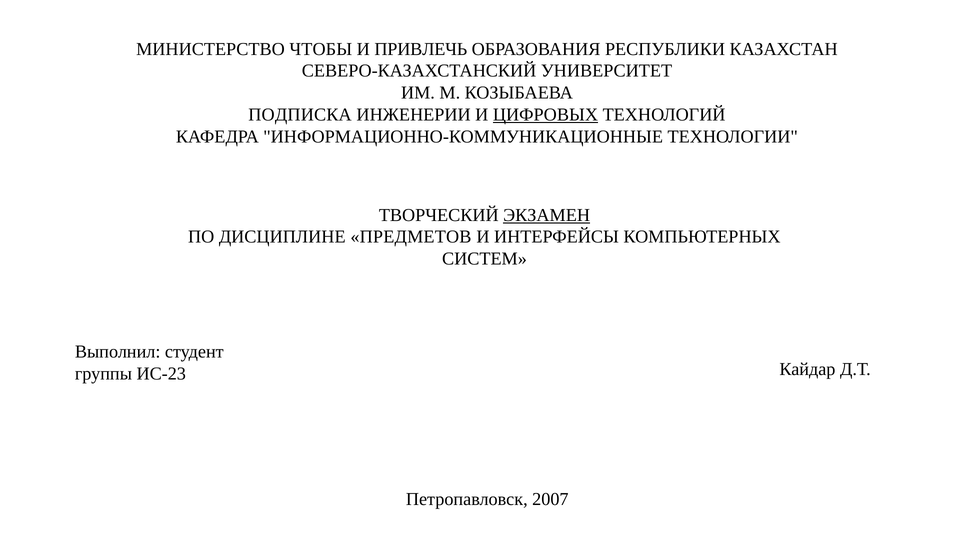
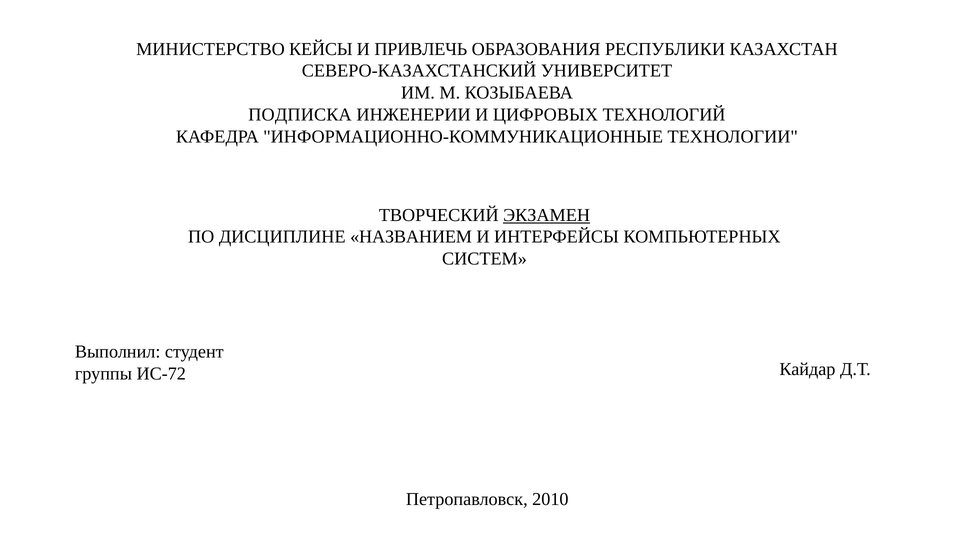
ЧТОБЫ: ЧТОБЫ -> КЕЙСЫ
ЦИФРОВЫХ underline: present -> none
ПРЕДМЕТОВ: ПРЕДМЕТОВ -> НАЗВАНИЕМ
ИС-23: ИС-23 -> ИС-72
2007: 2007 -> 2010
